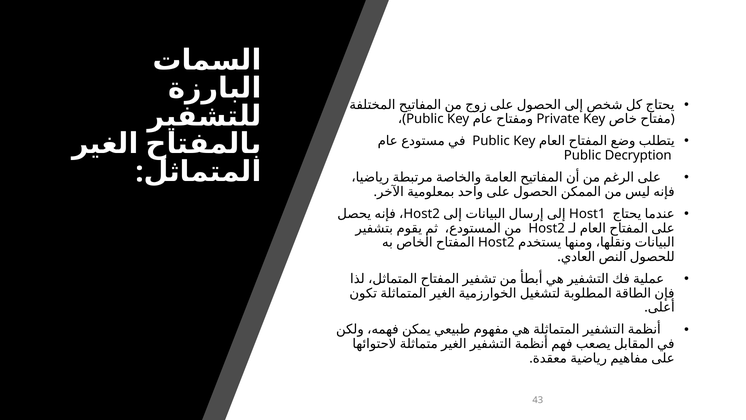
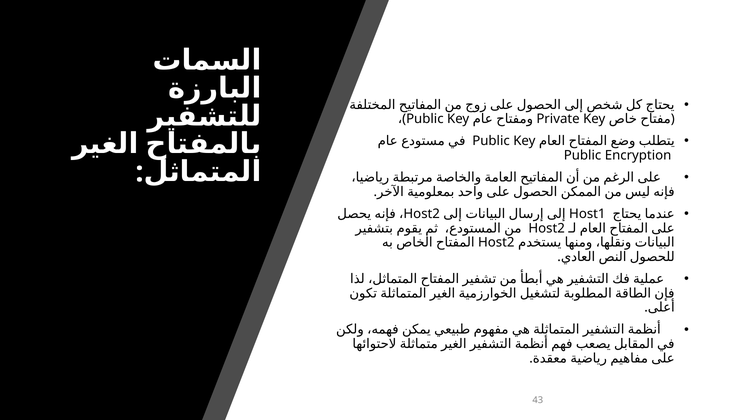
Decryption: Decryption -> Encryption
